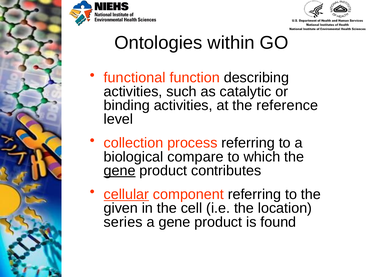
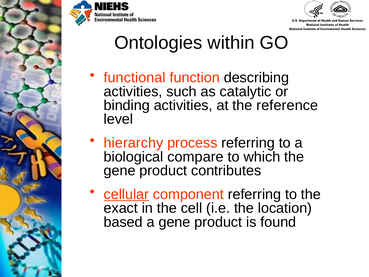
collection: collection -> hierarchy
gene at (120, 170) underline: present -> none
given: given -> exact
series: series -> based
